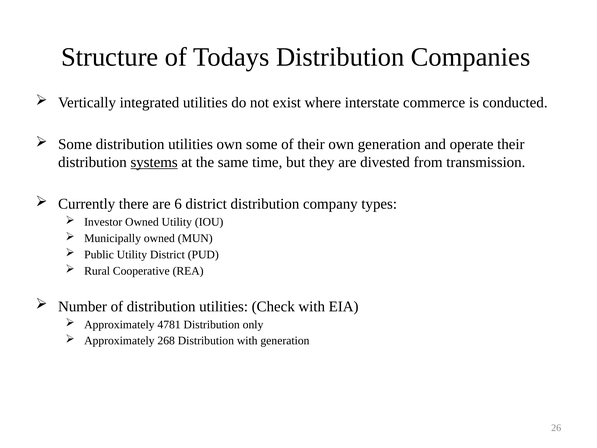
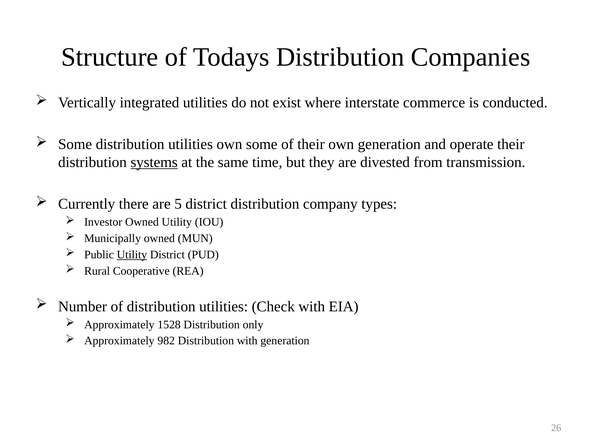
6: 6 -> 5
Utility at (132, 255) underline: none -> present
4781: 4781 -> 1528
268: 268 -> 982
